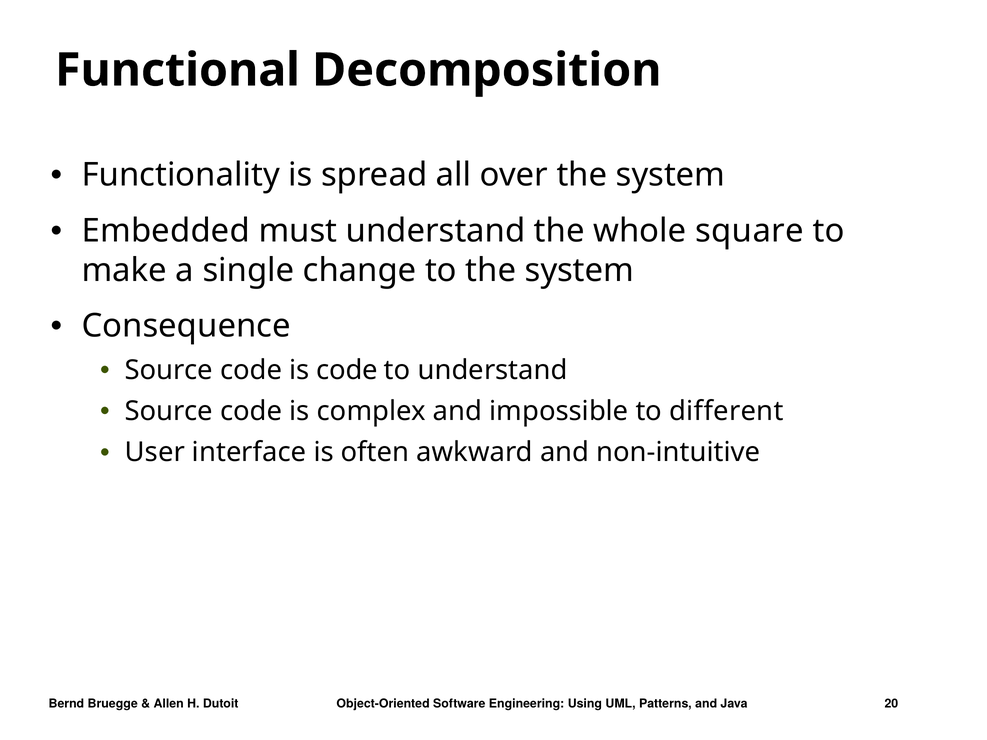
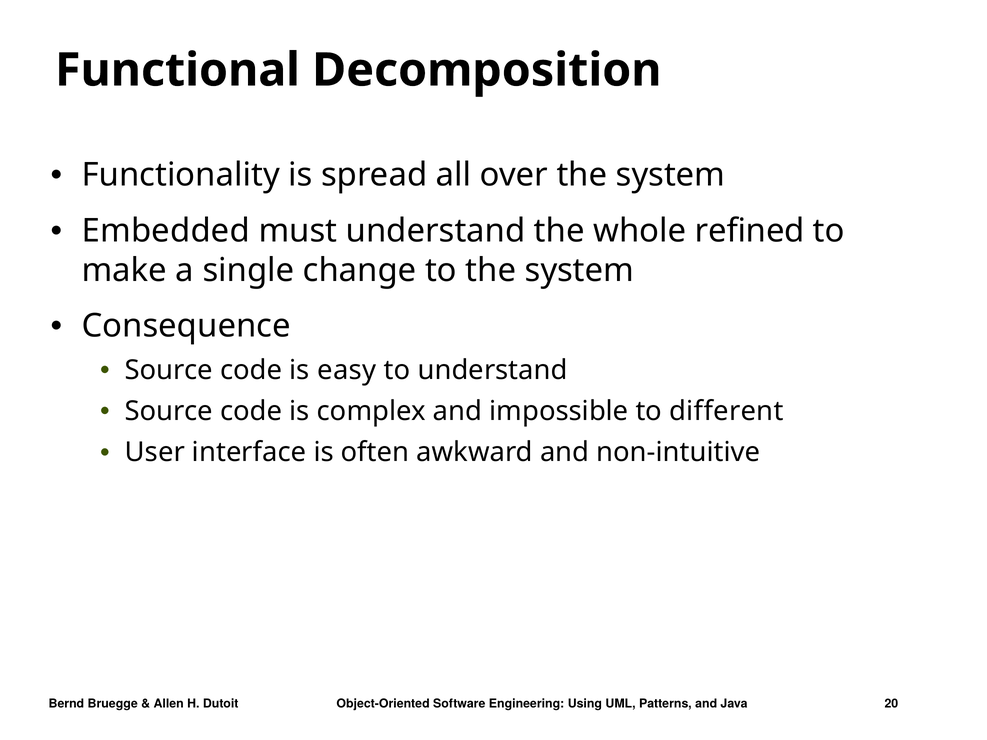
square: square -> refined
is code: code -> easy
